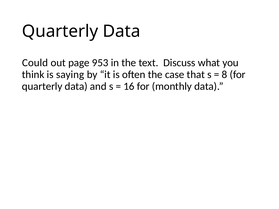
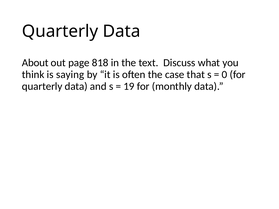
Could: Could -> About
953: 953 -> 818
8: 8 -> 0
16: 16 -> 19
